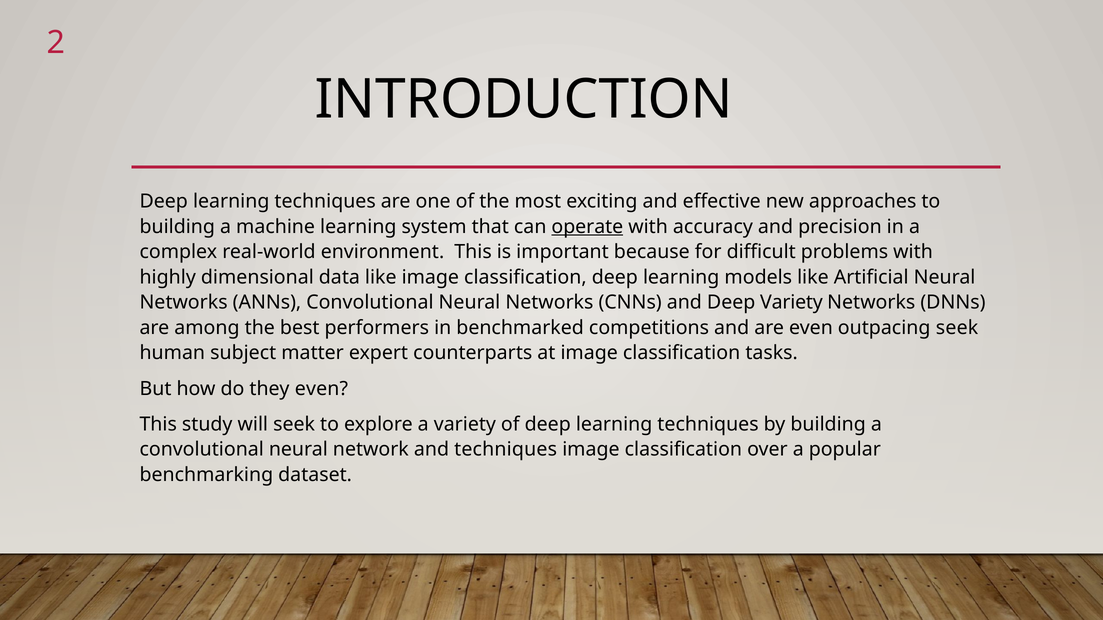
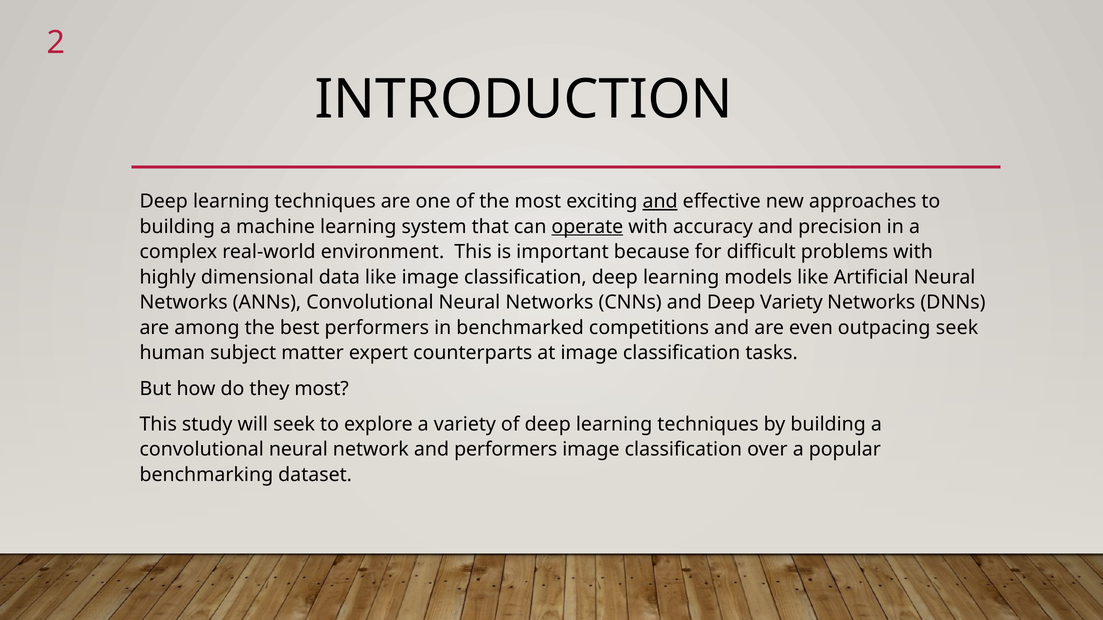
and at (660, 201) underline: none -> present
they even: even -> most
and techniques: techniques -> performers
